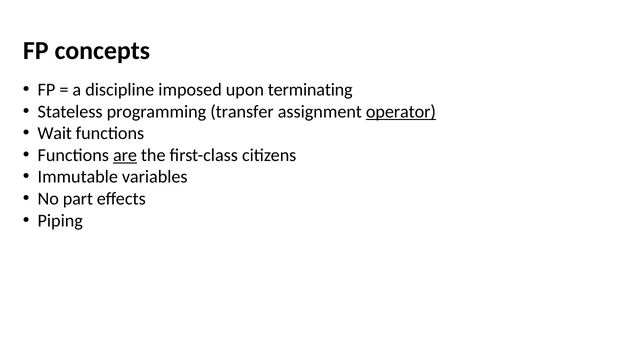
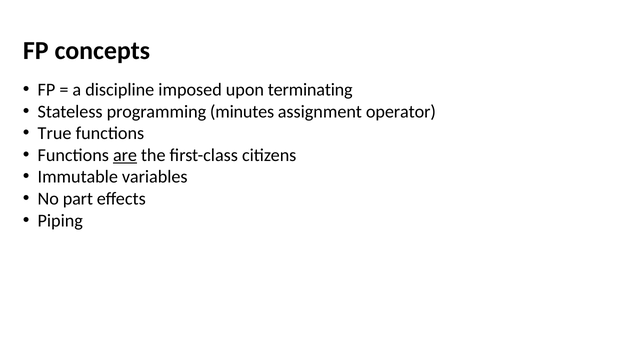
transfer: transfer -> minutes
operator underline: present -> none
Wait: Wait -> True
